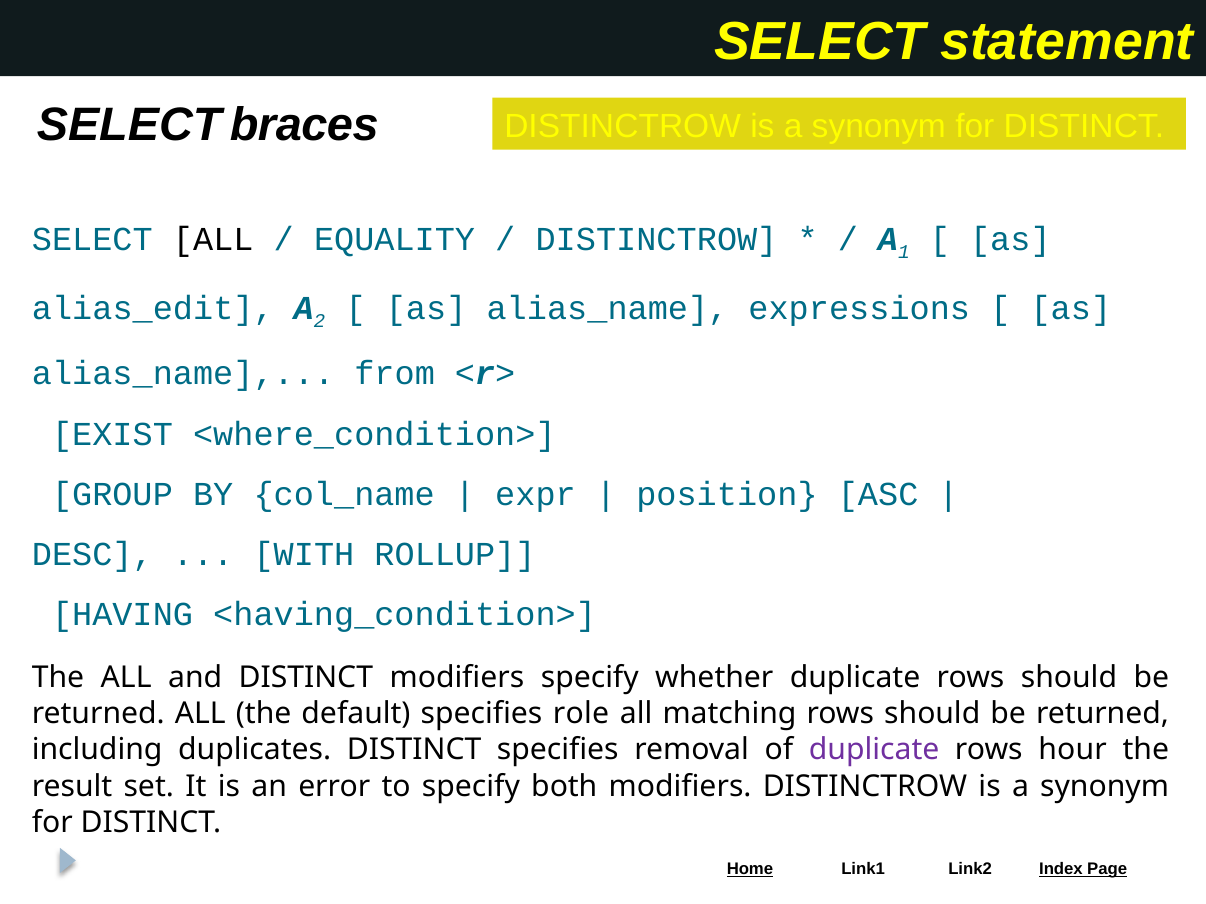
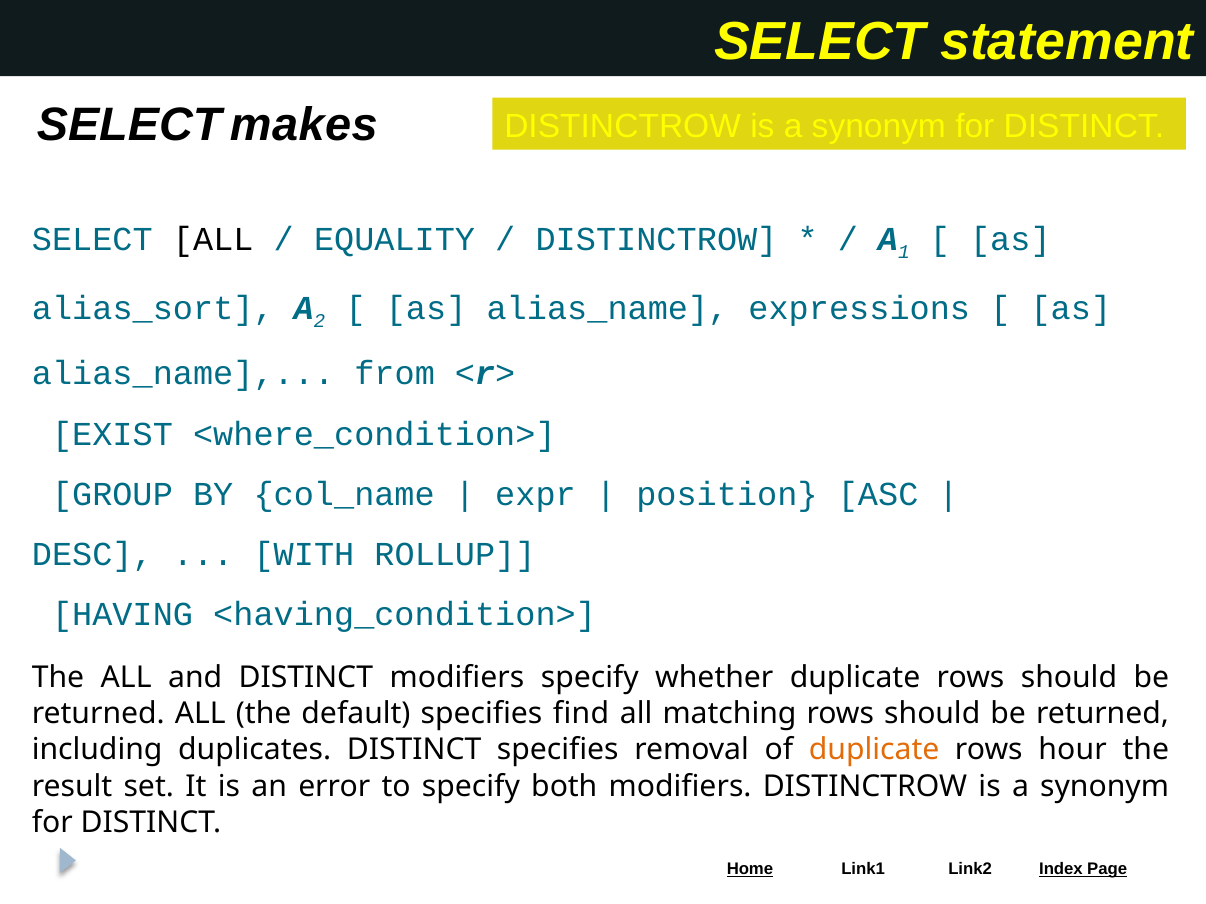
braces: braces -> makes
alias_edit: alias_edit -> alias_sort
role: role -> find
duplicate at (874, 750) colour: purple -> orange
